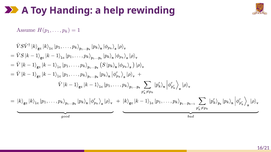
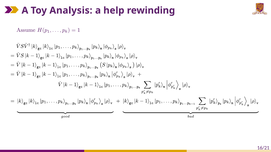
Handing: Handing -> Analysis
